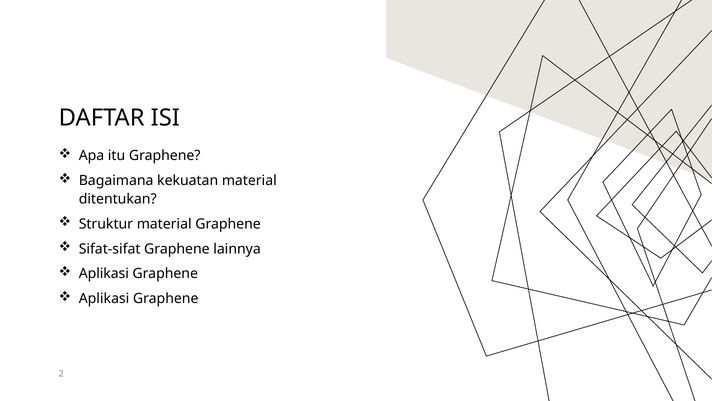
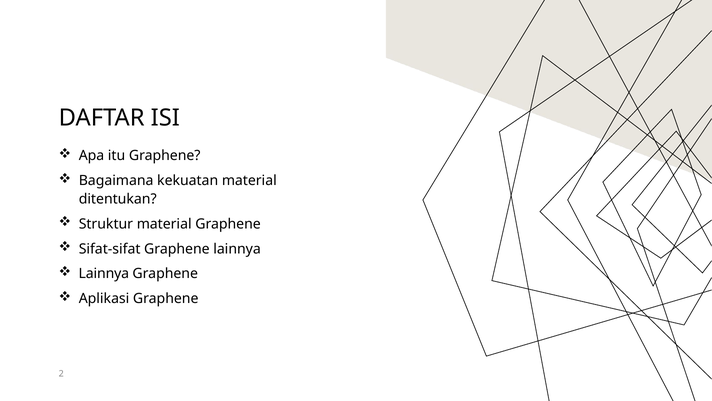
Aplikasi at (104, 273): Aplikasi -> Lainnya
